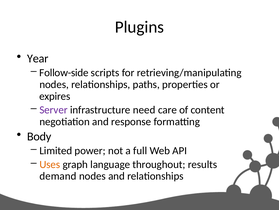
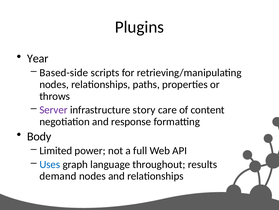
Follow-side: Follow-side -> Based-side
expires: expires -> throws
need: need -> story
Uses colour: orange -> blue
